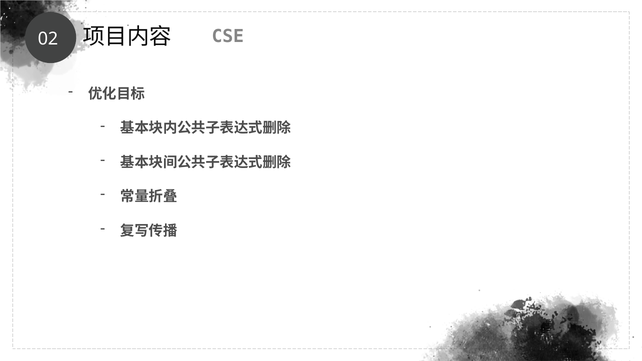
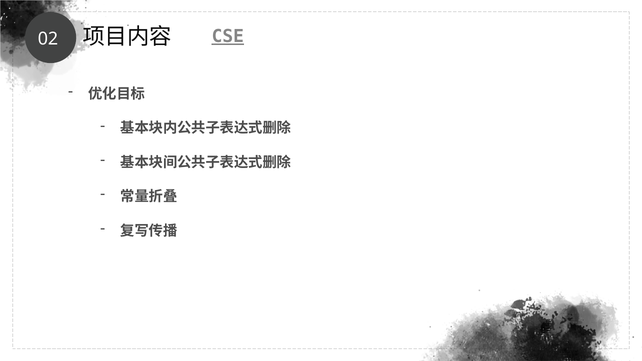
CSE underline: none -> present
